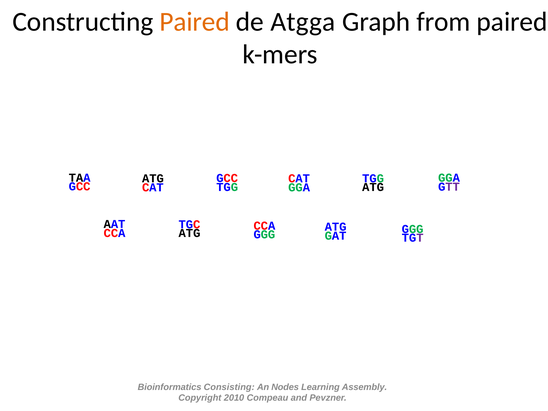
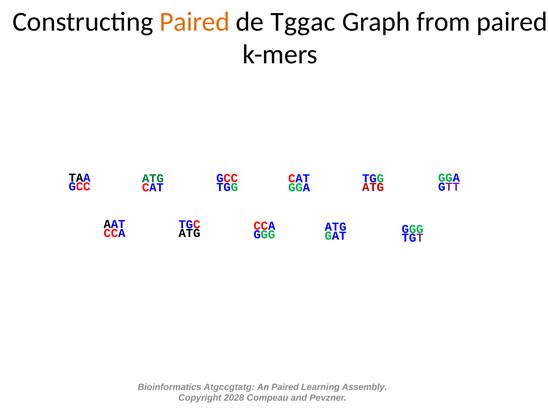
Atgga: Atgga -> Tggac
ATG at (153, 179) colour: black -> green
ATG at (373, 187) colour: black -> red
Consisting: Consisting -> Atgccgtatg
An Nodes: Nodes -> Paired
2010: 2010 -> 2028
